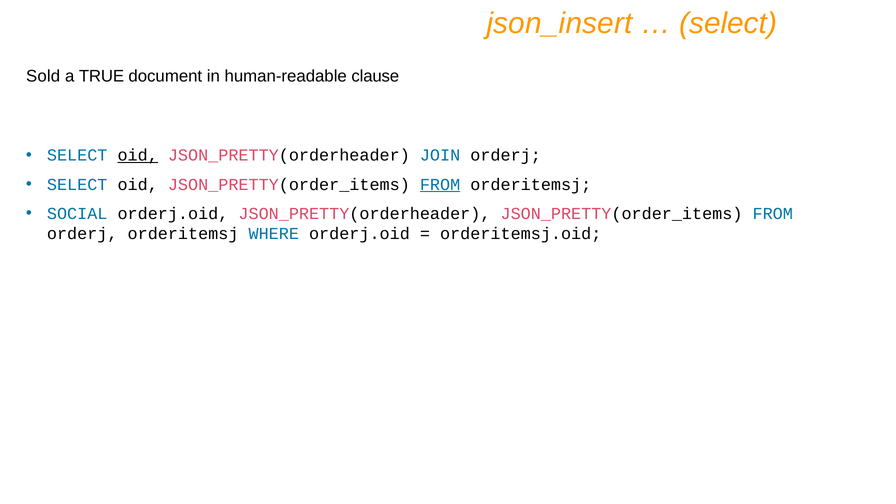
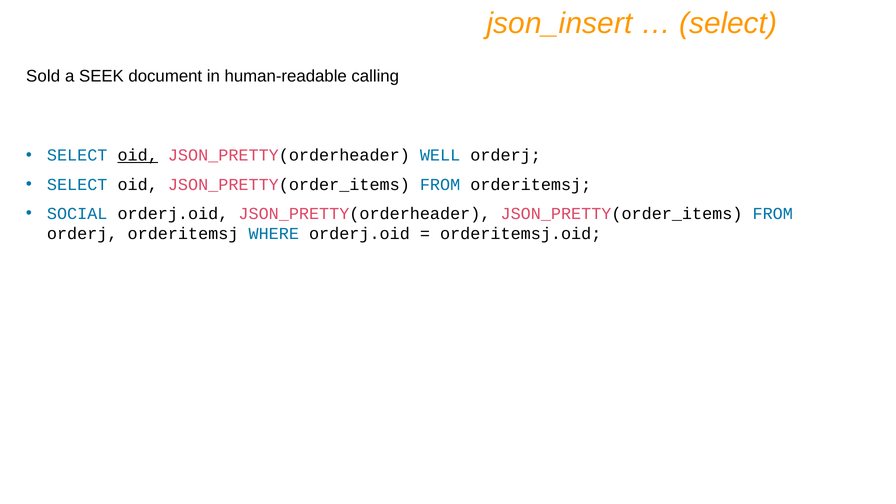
TRUE: TRUE -> SEEK
clause: clause -> calling
JOIN: JOIN -> WELL
FROM at (440, 185) underline: present -> none
